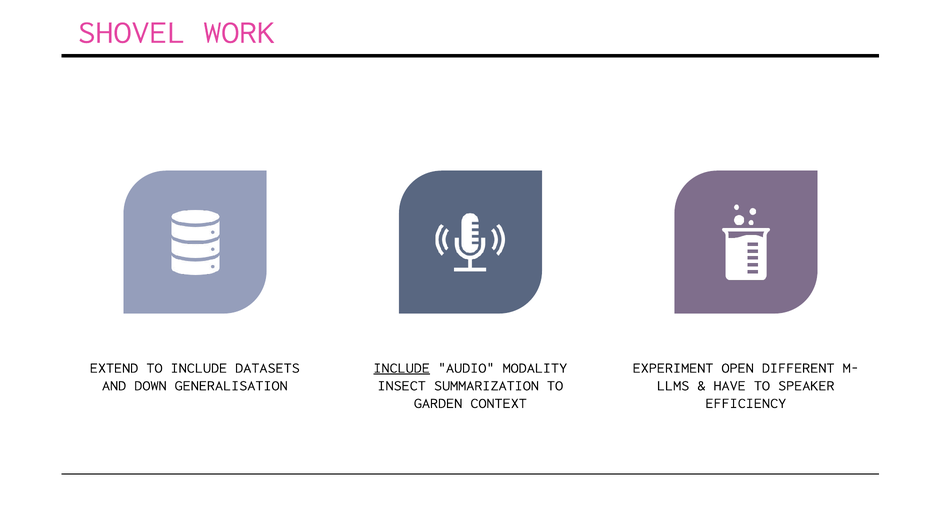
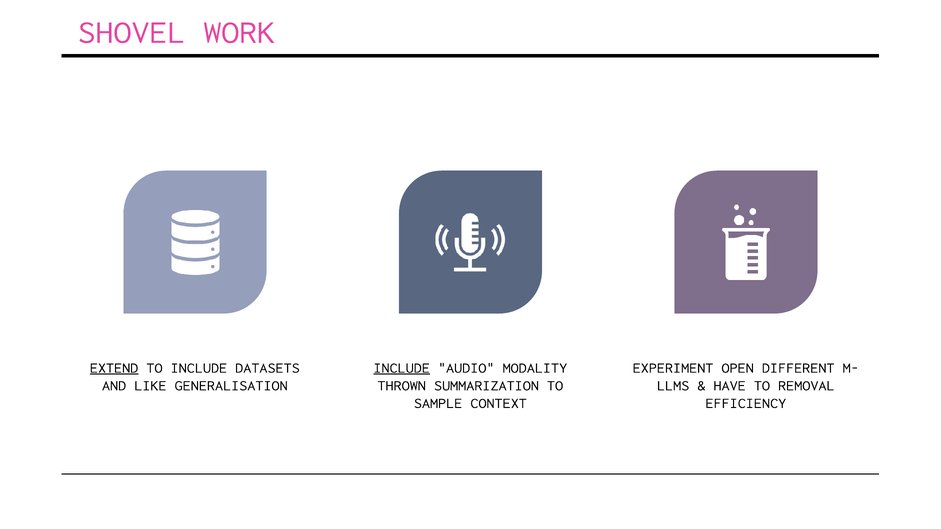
EXTEND underline: none -> present
DOWN: DOWN -> LIKE
INSECT: INSECT -> THROWN
SPEAKER: SPEAKER -> REMOVAL
GARDEN: GARDEN -> SAMPLE
